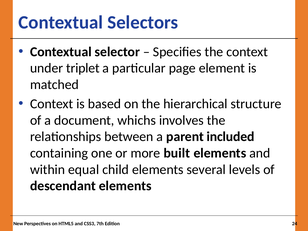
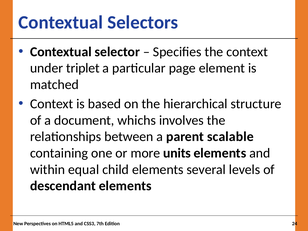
included: included -> scalable
built: built -> units
